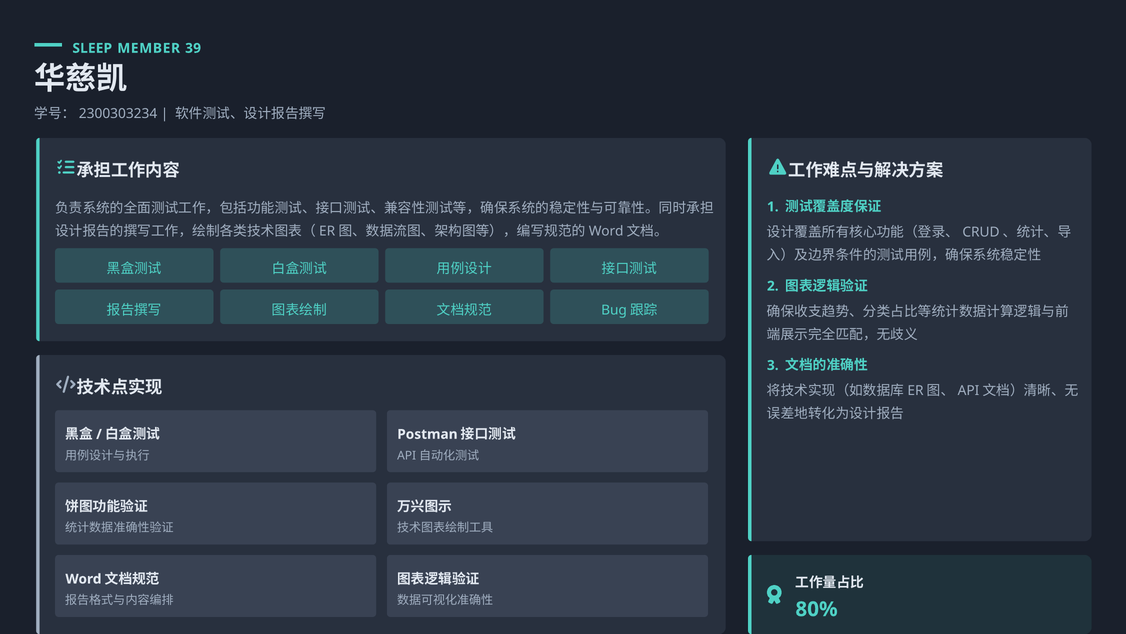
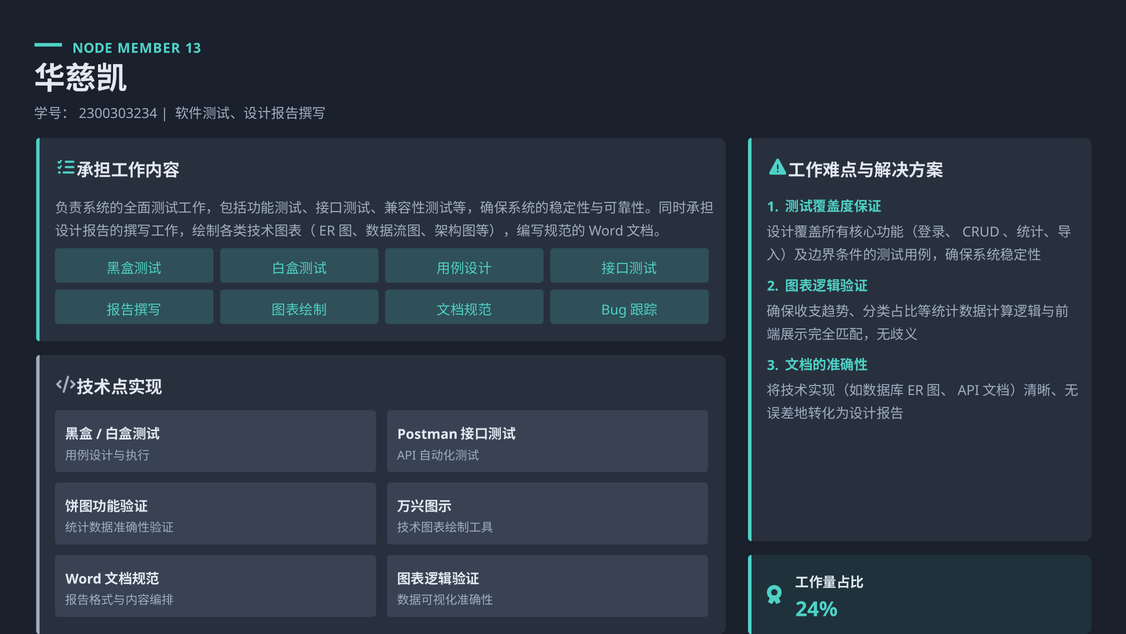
SLEEP: SLEEP -> NODE
39: 39 -> 13
80%: 80% -> 24%
